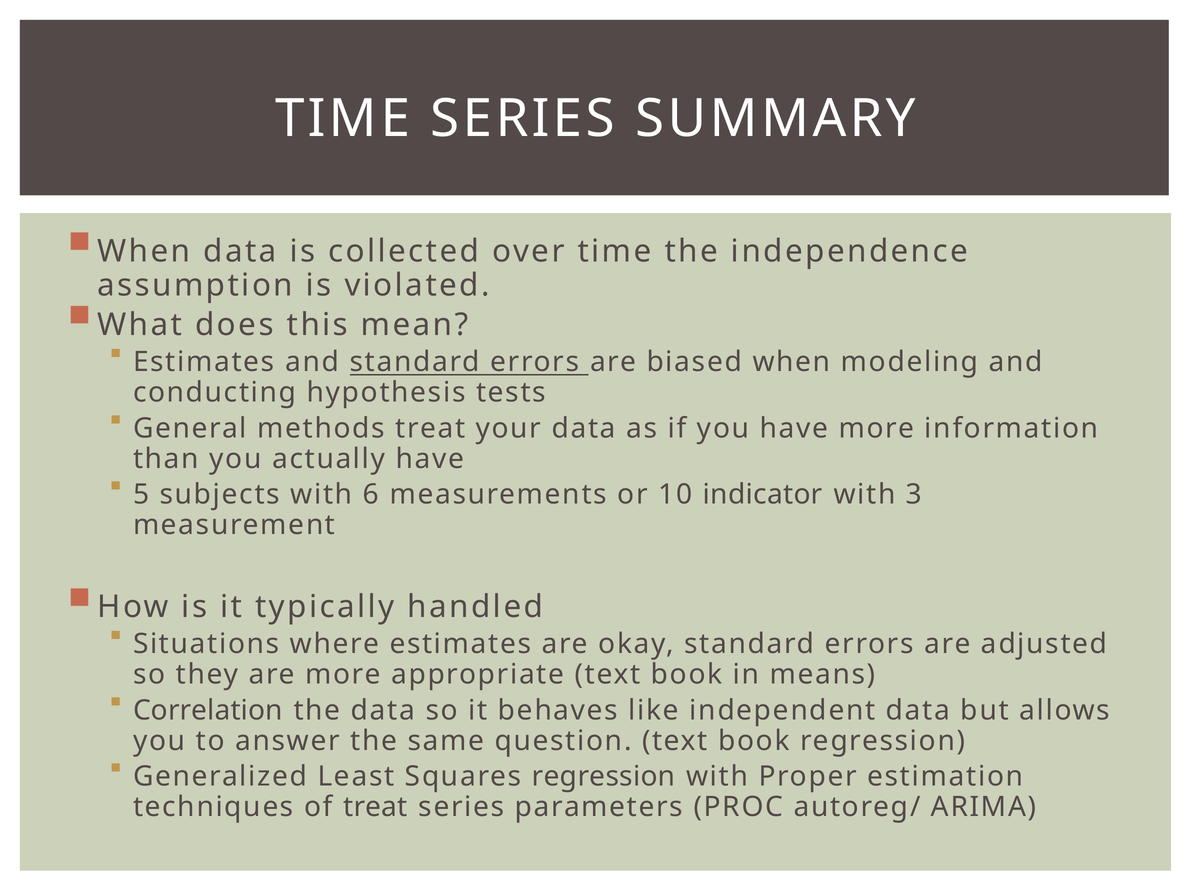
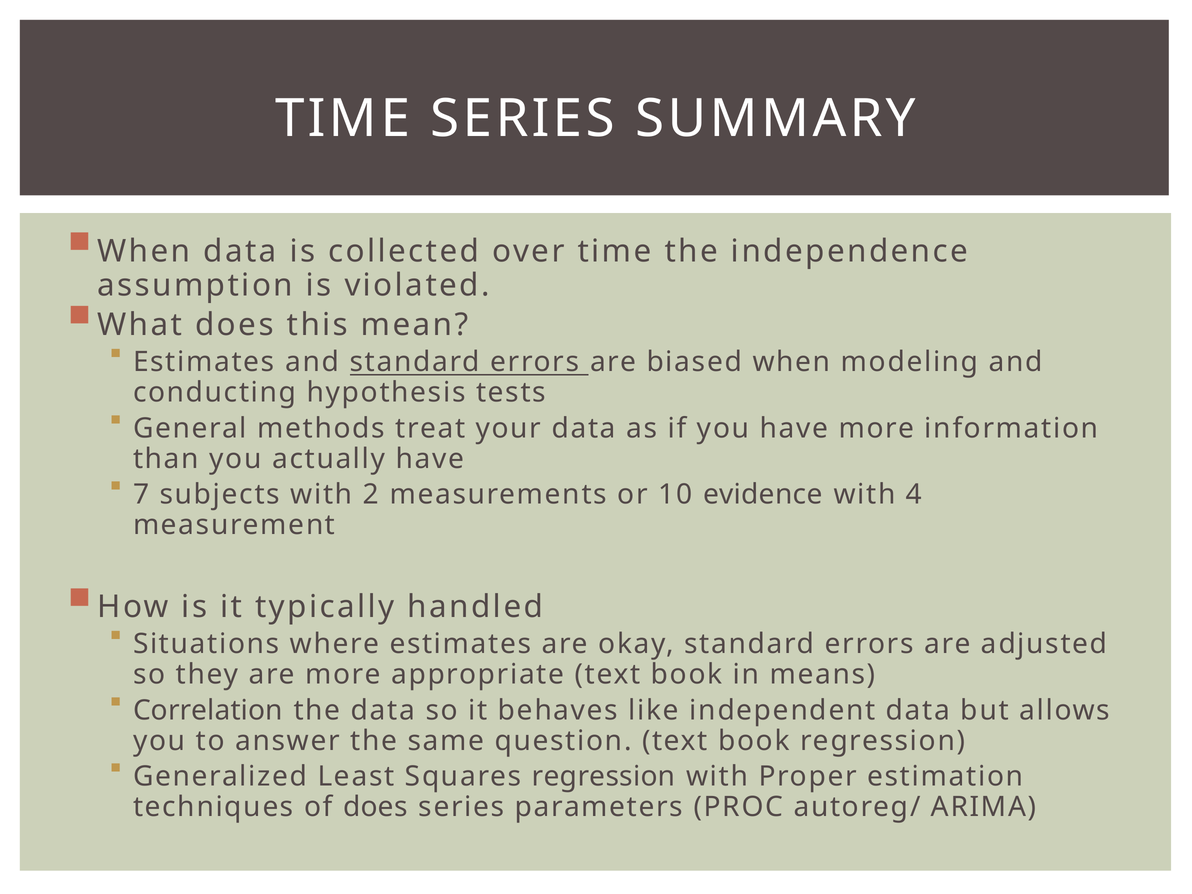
5: 5 -> 7
6: 6 -> 2
indicator: indicator -> evidence
3: 3 -> 4
of treat: treat -> does
